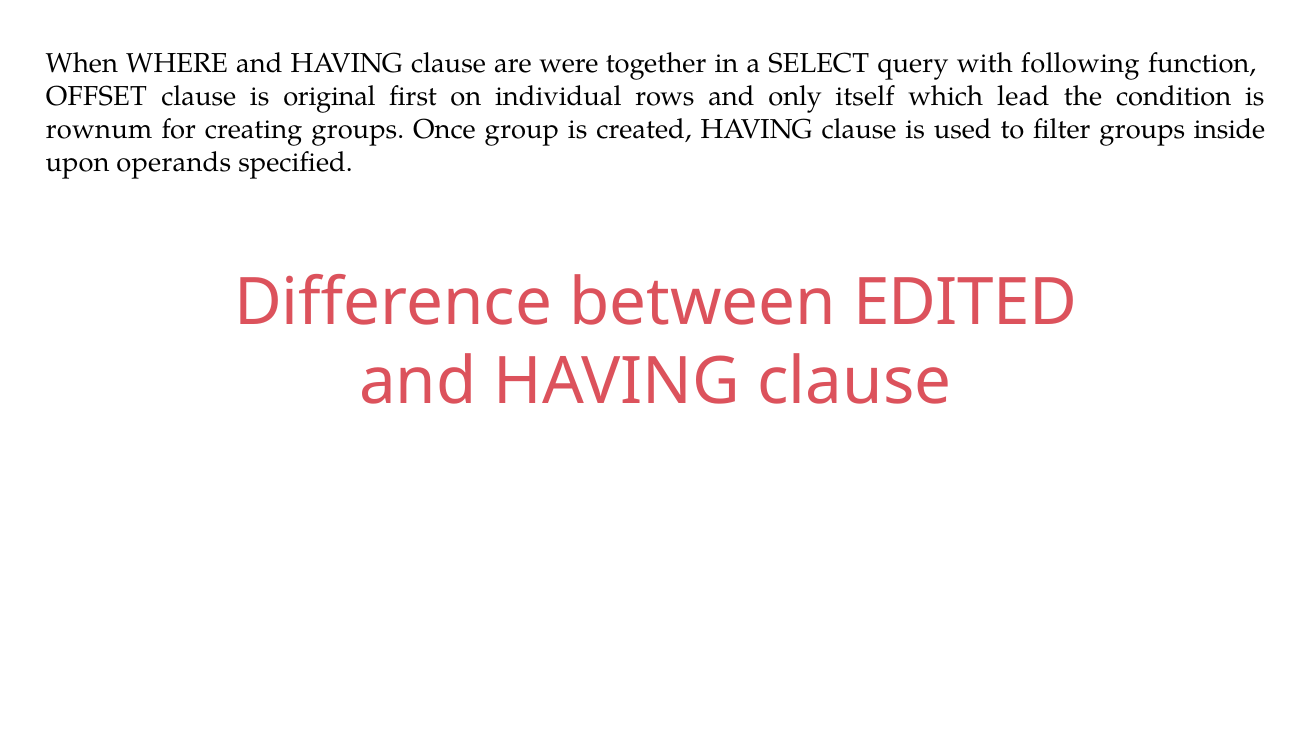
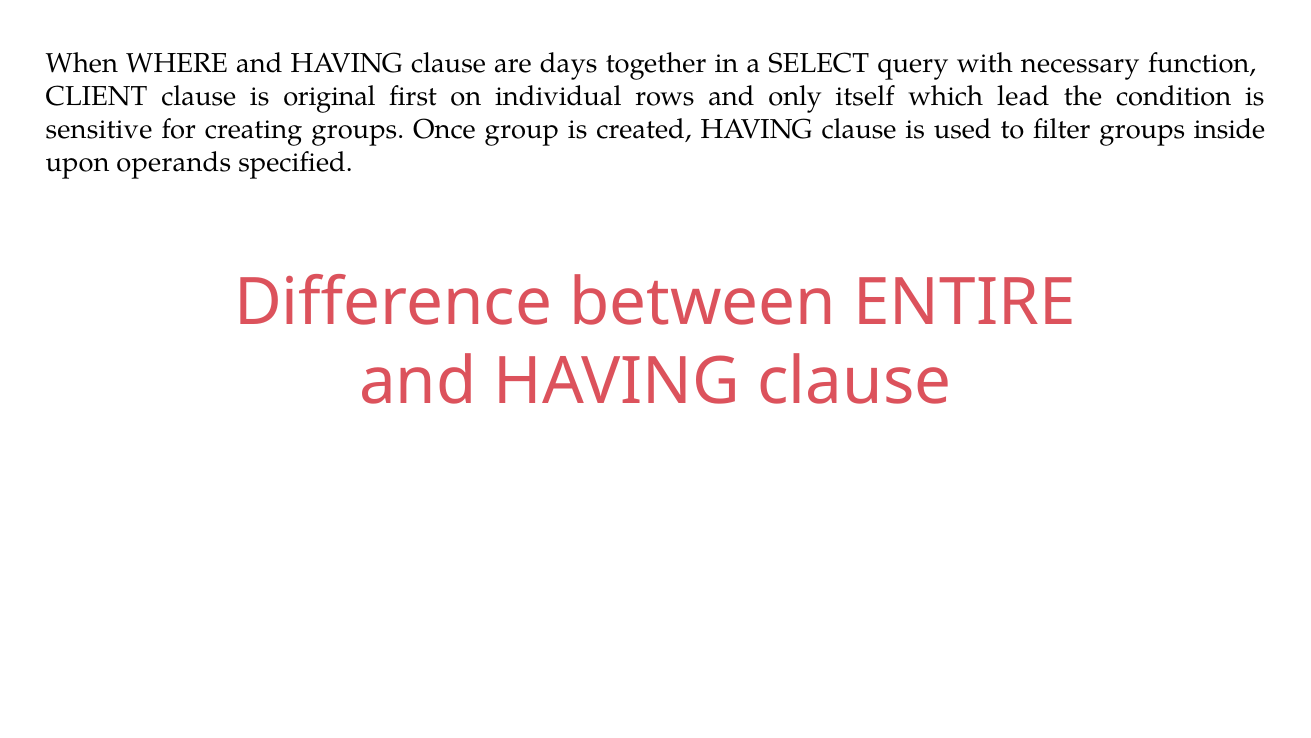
were: were -> days
following: following -> necessary
OFFSET: OFFSET -> CLIENT
rownum: rownum -> sensitive
EDITED: EDITED -> ENTIRE
